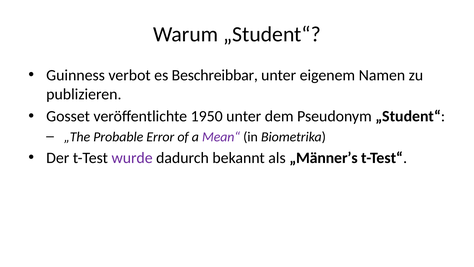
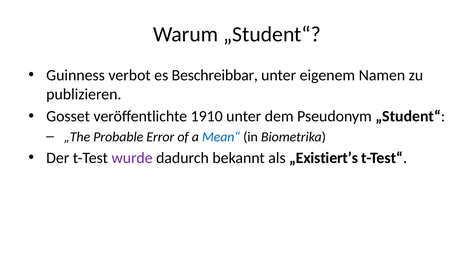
1950: 1950 -> 1910
Mean“ colour: purple -> blue
„Männer’s: „Männer’s -> „Existiert’s
